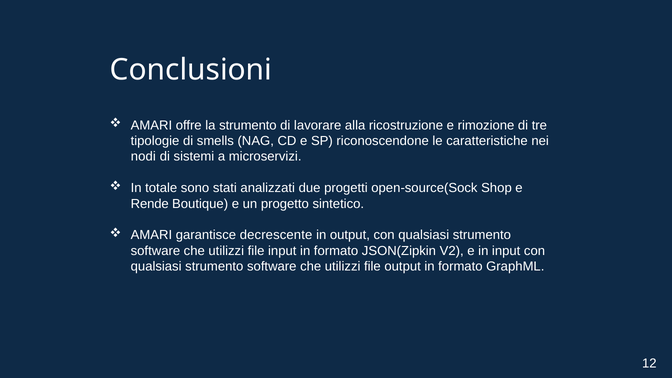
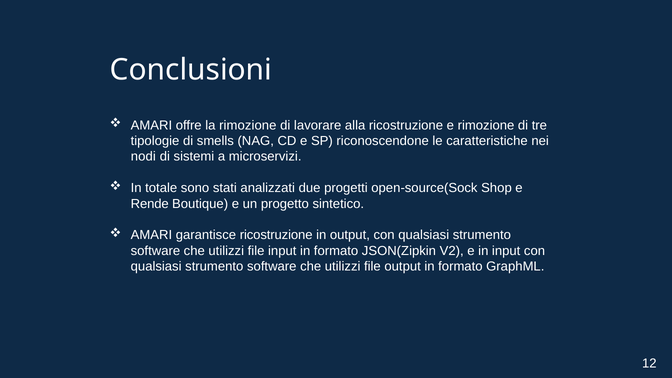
la strumento: strumento -> rimozione
garantisce decrescente: decrescente -> ricostruzione
